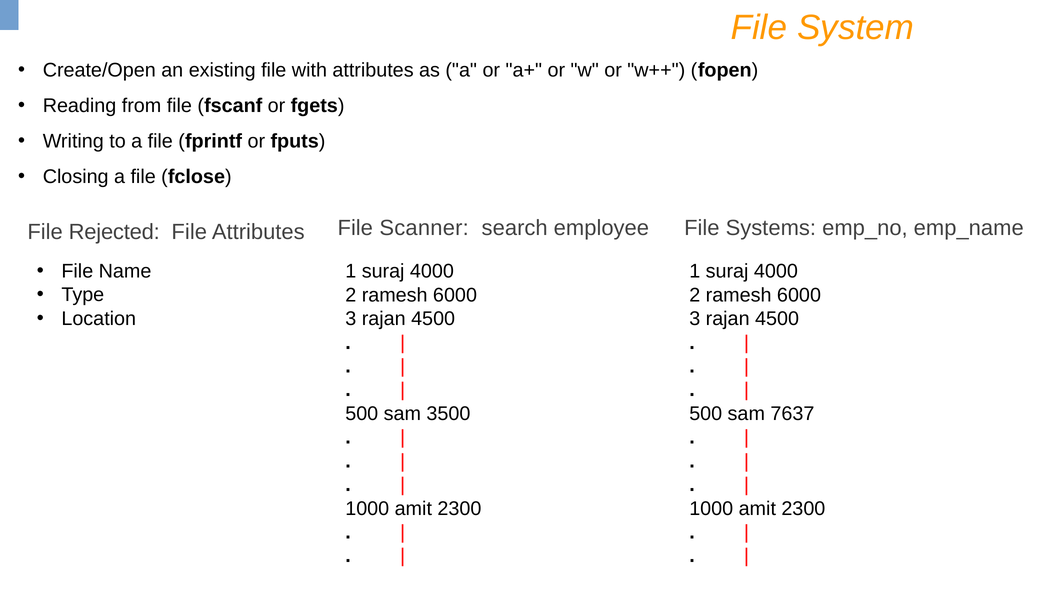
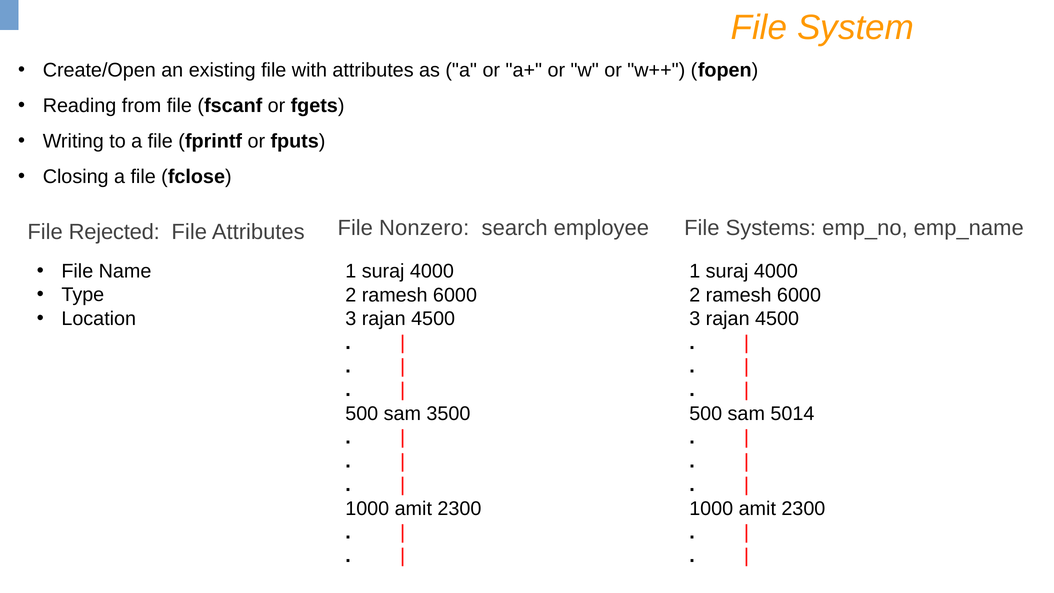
Scanner: Scanner -> Nonzero
7637: 7637 -> 5014
